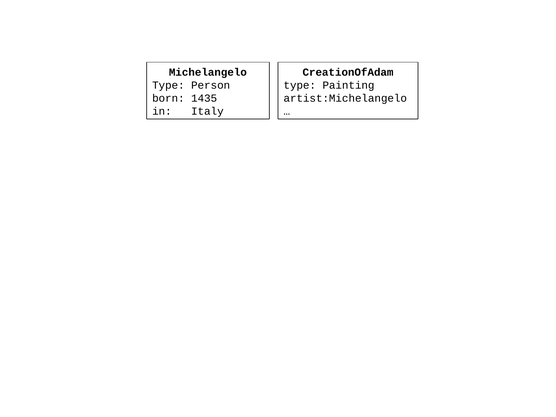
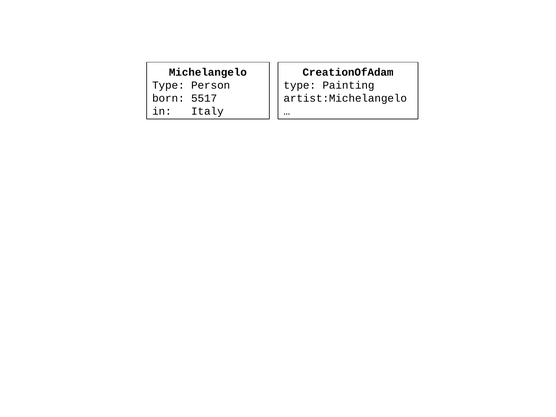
1435: 1435 -> 5517
